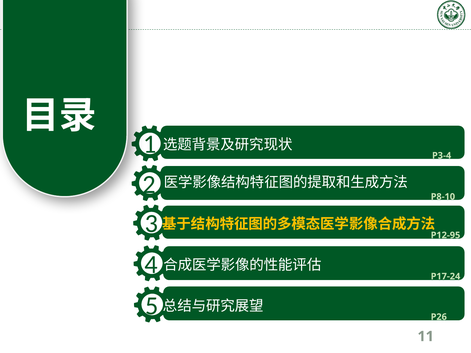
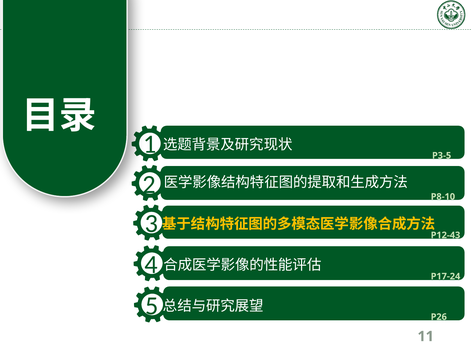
P3-4: P3-4 -> P3-5
P12-95: P12-95 -> P12-43
